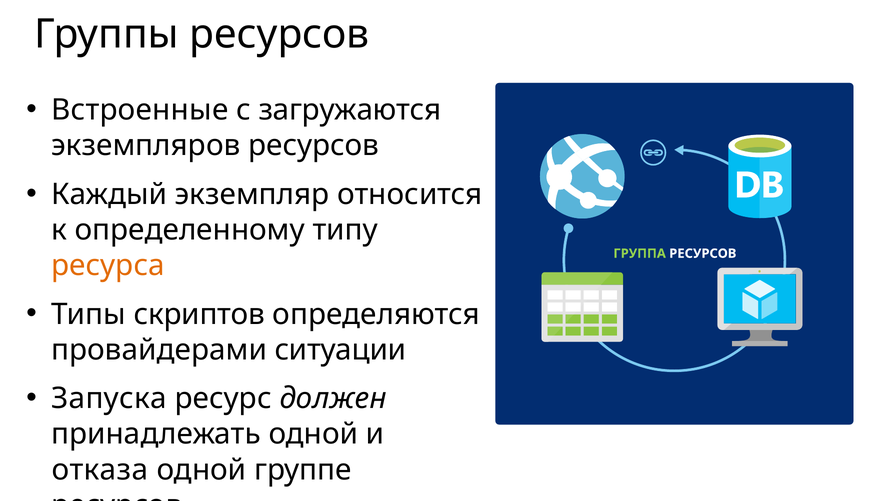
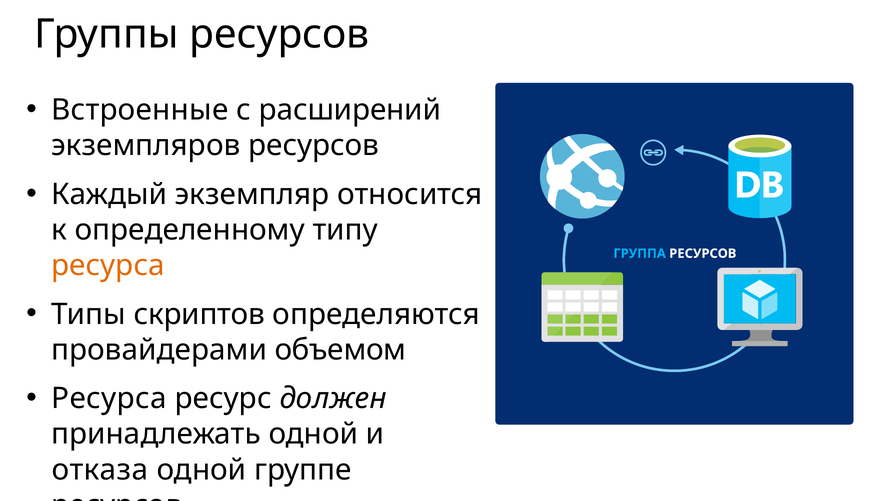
загружаются: загружаются -> расширений
ГРУППА colour: light green -> light blue
ситуации: ситуации -> объемом
Запуска at (109, 399): Запуска -> Ресурса
